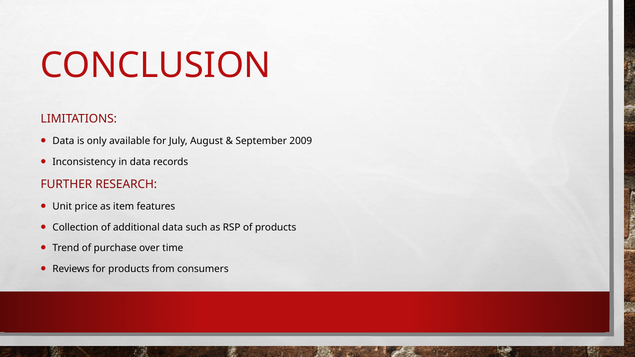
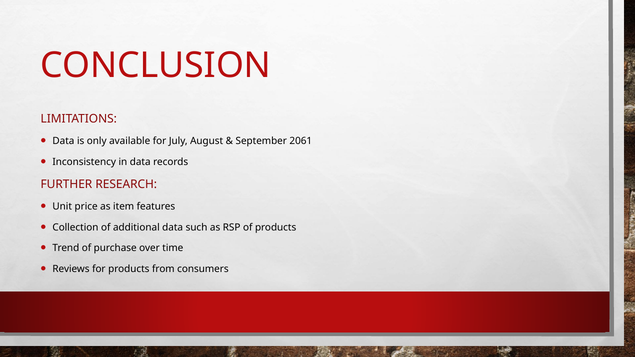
2009: 2009 -> 2061
